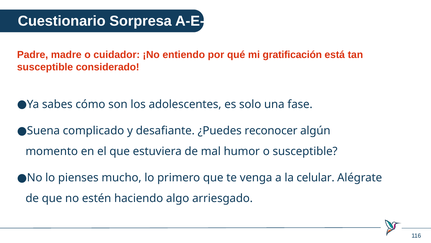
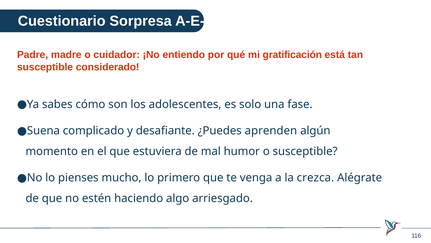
reconocer: reconocer -> aprenden
celular: celular -> crezca
